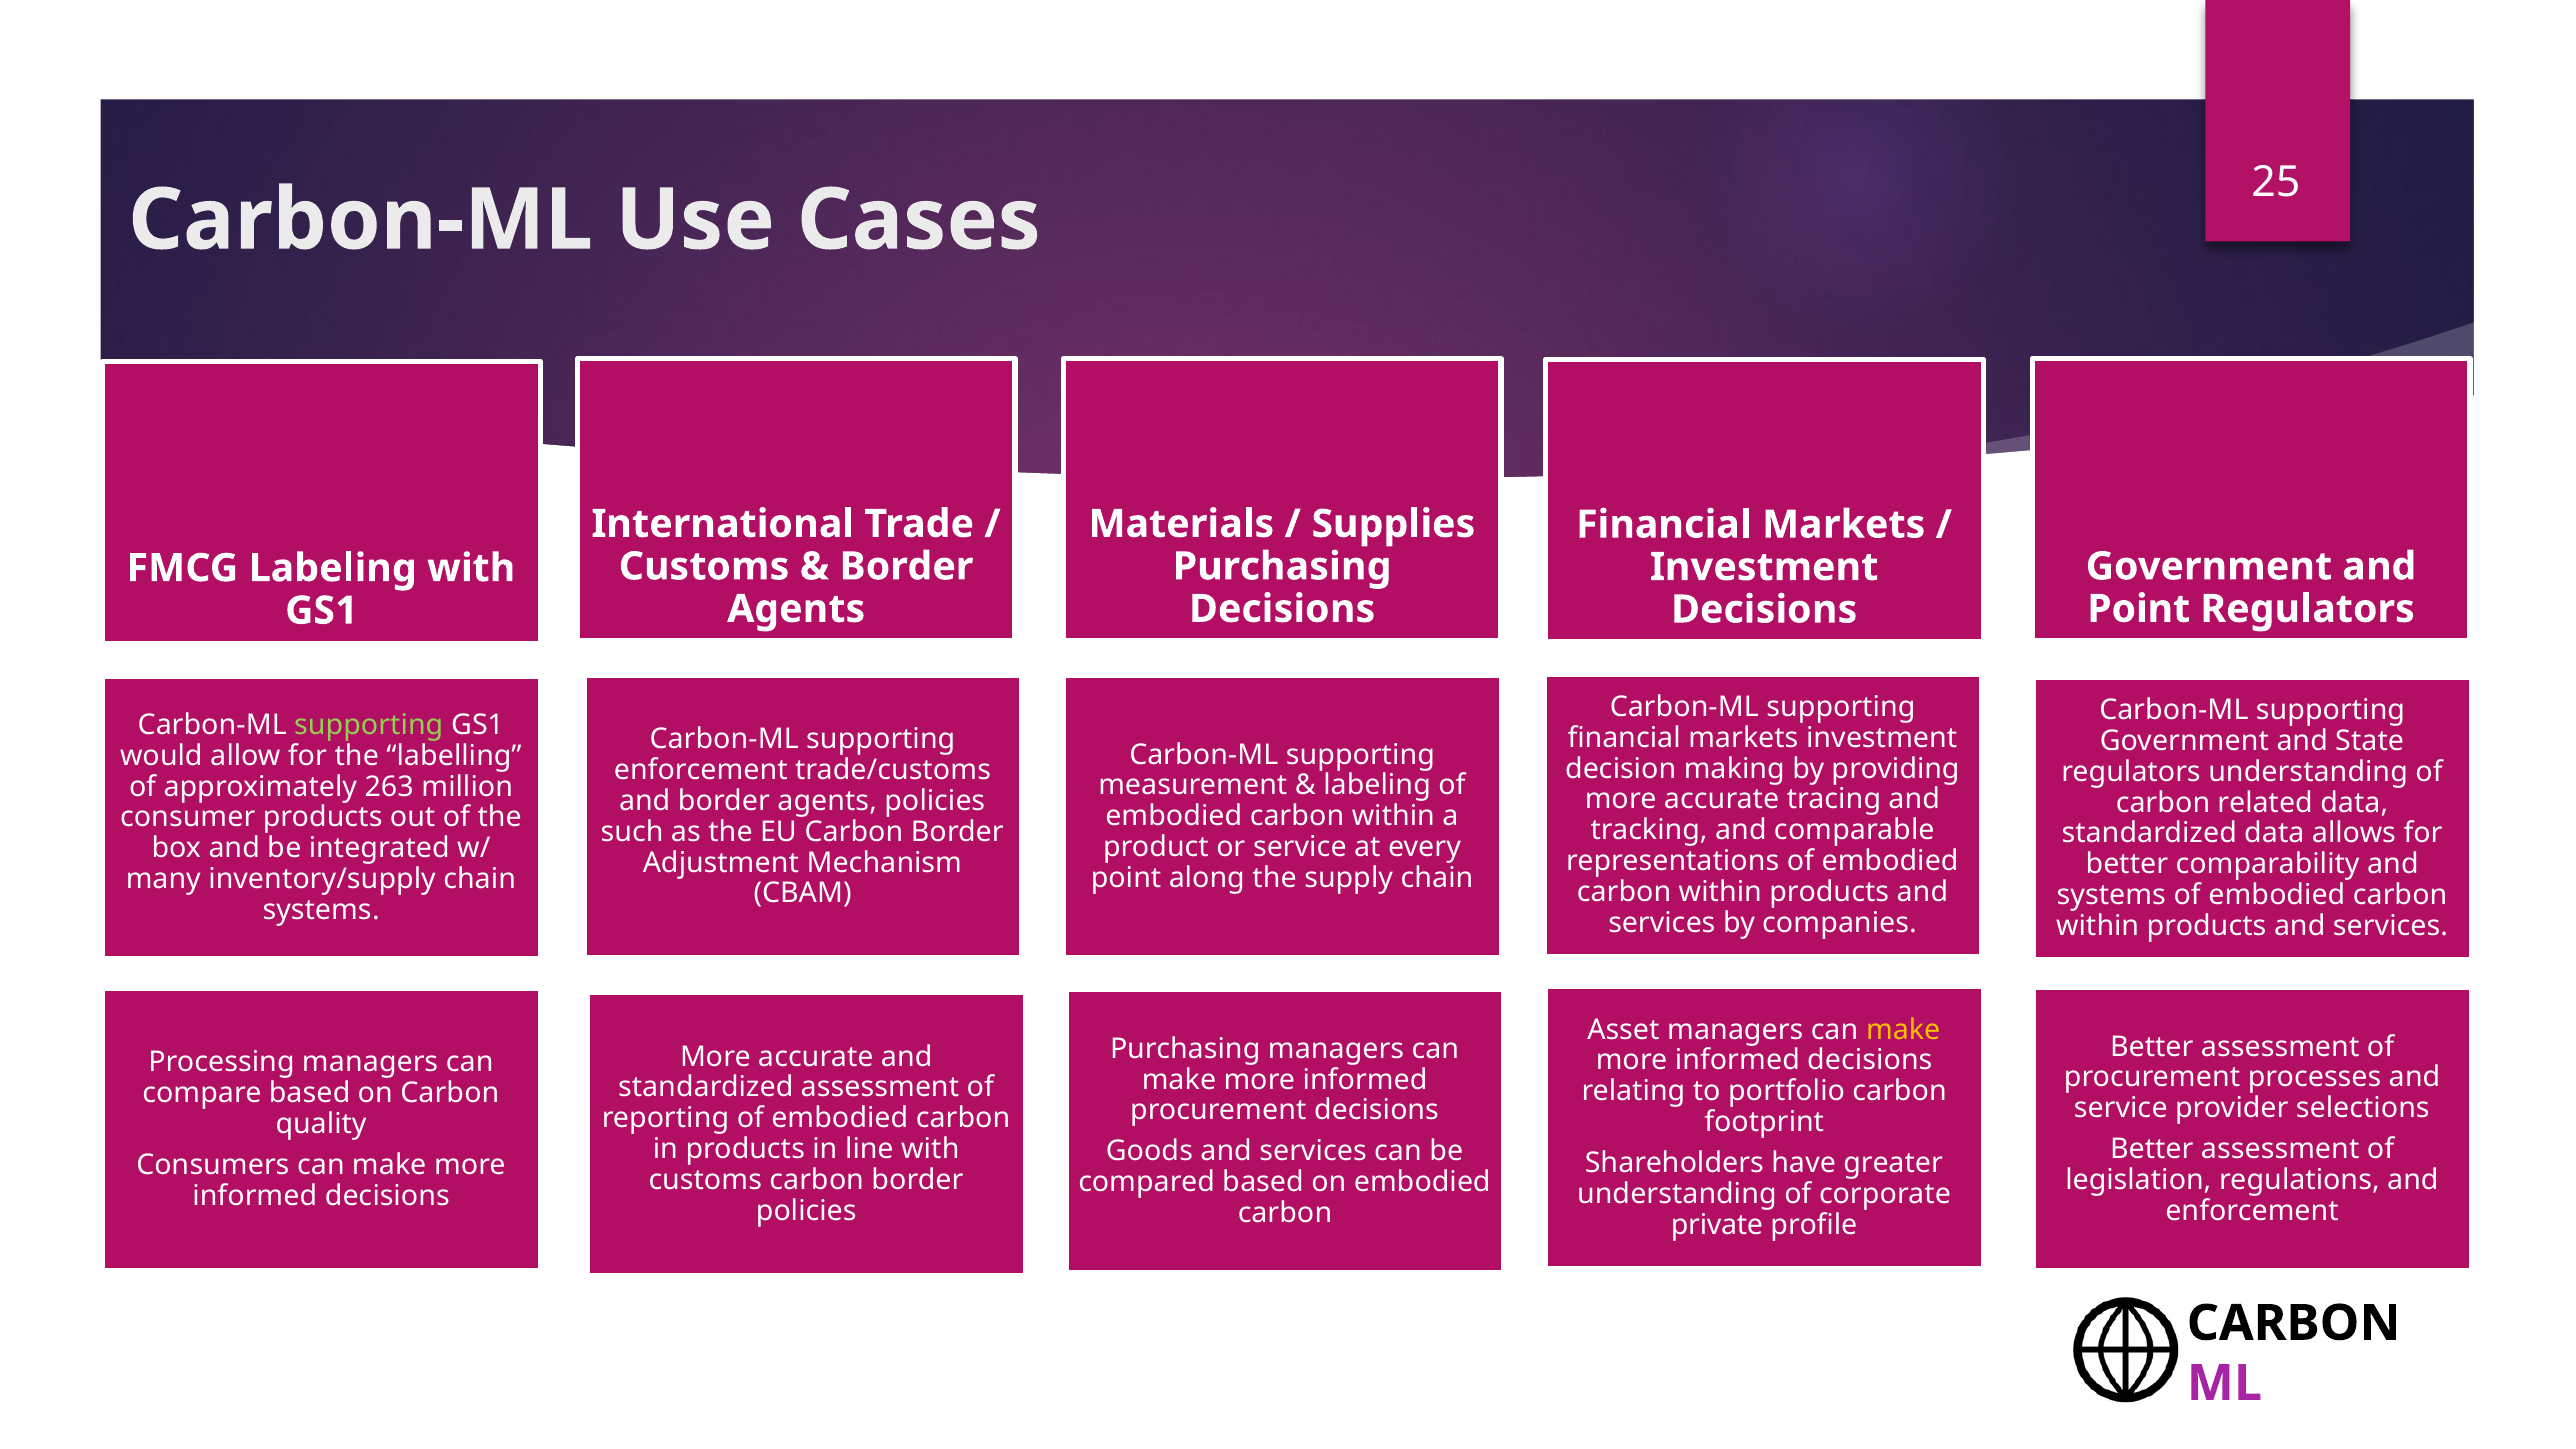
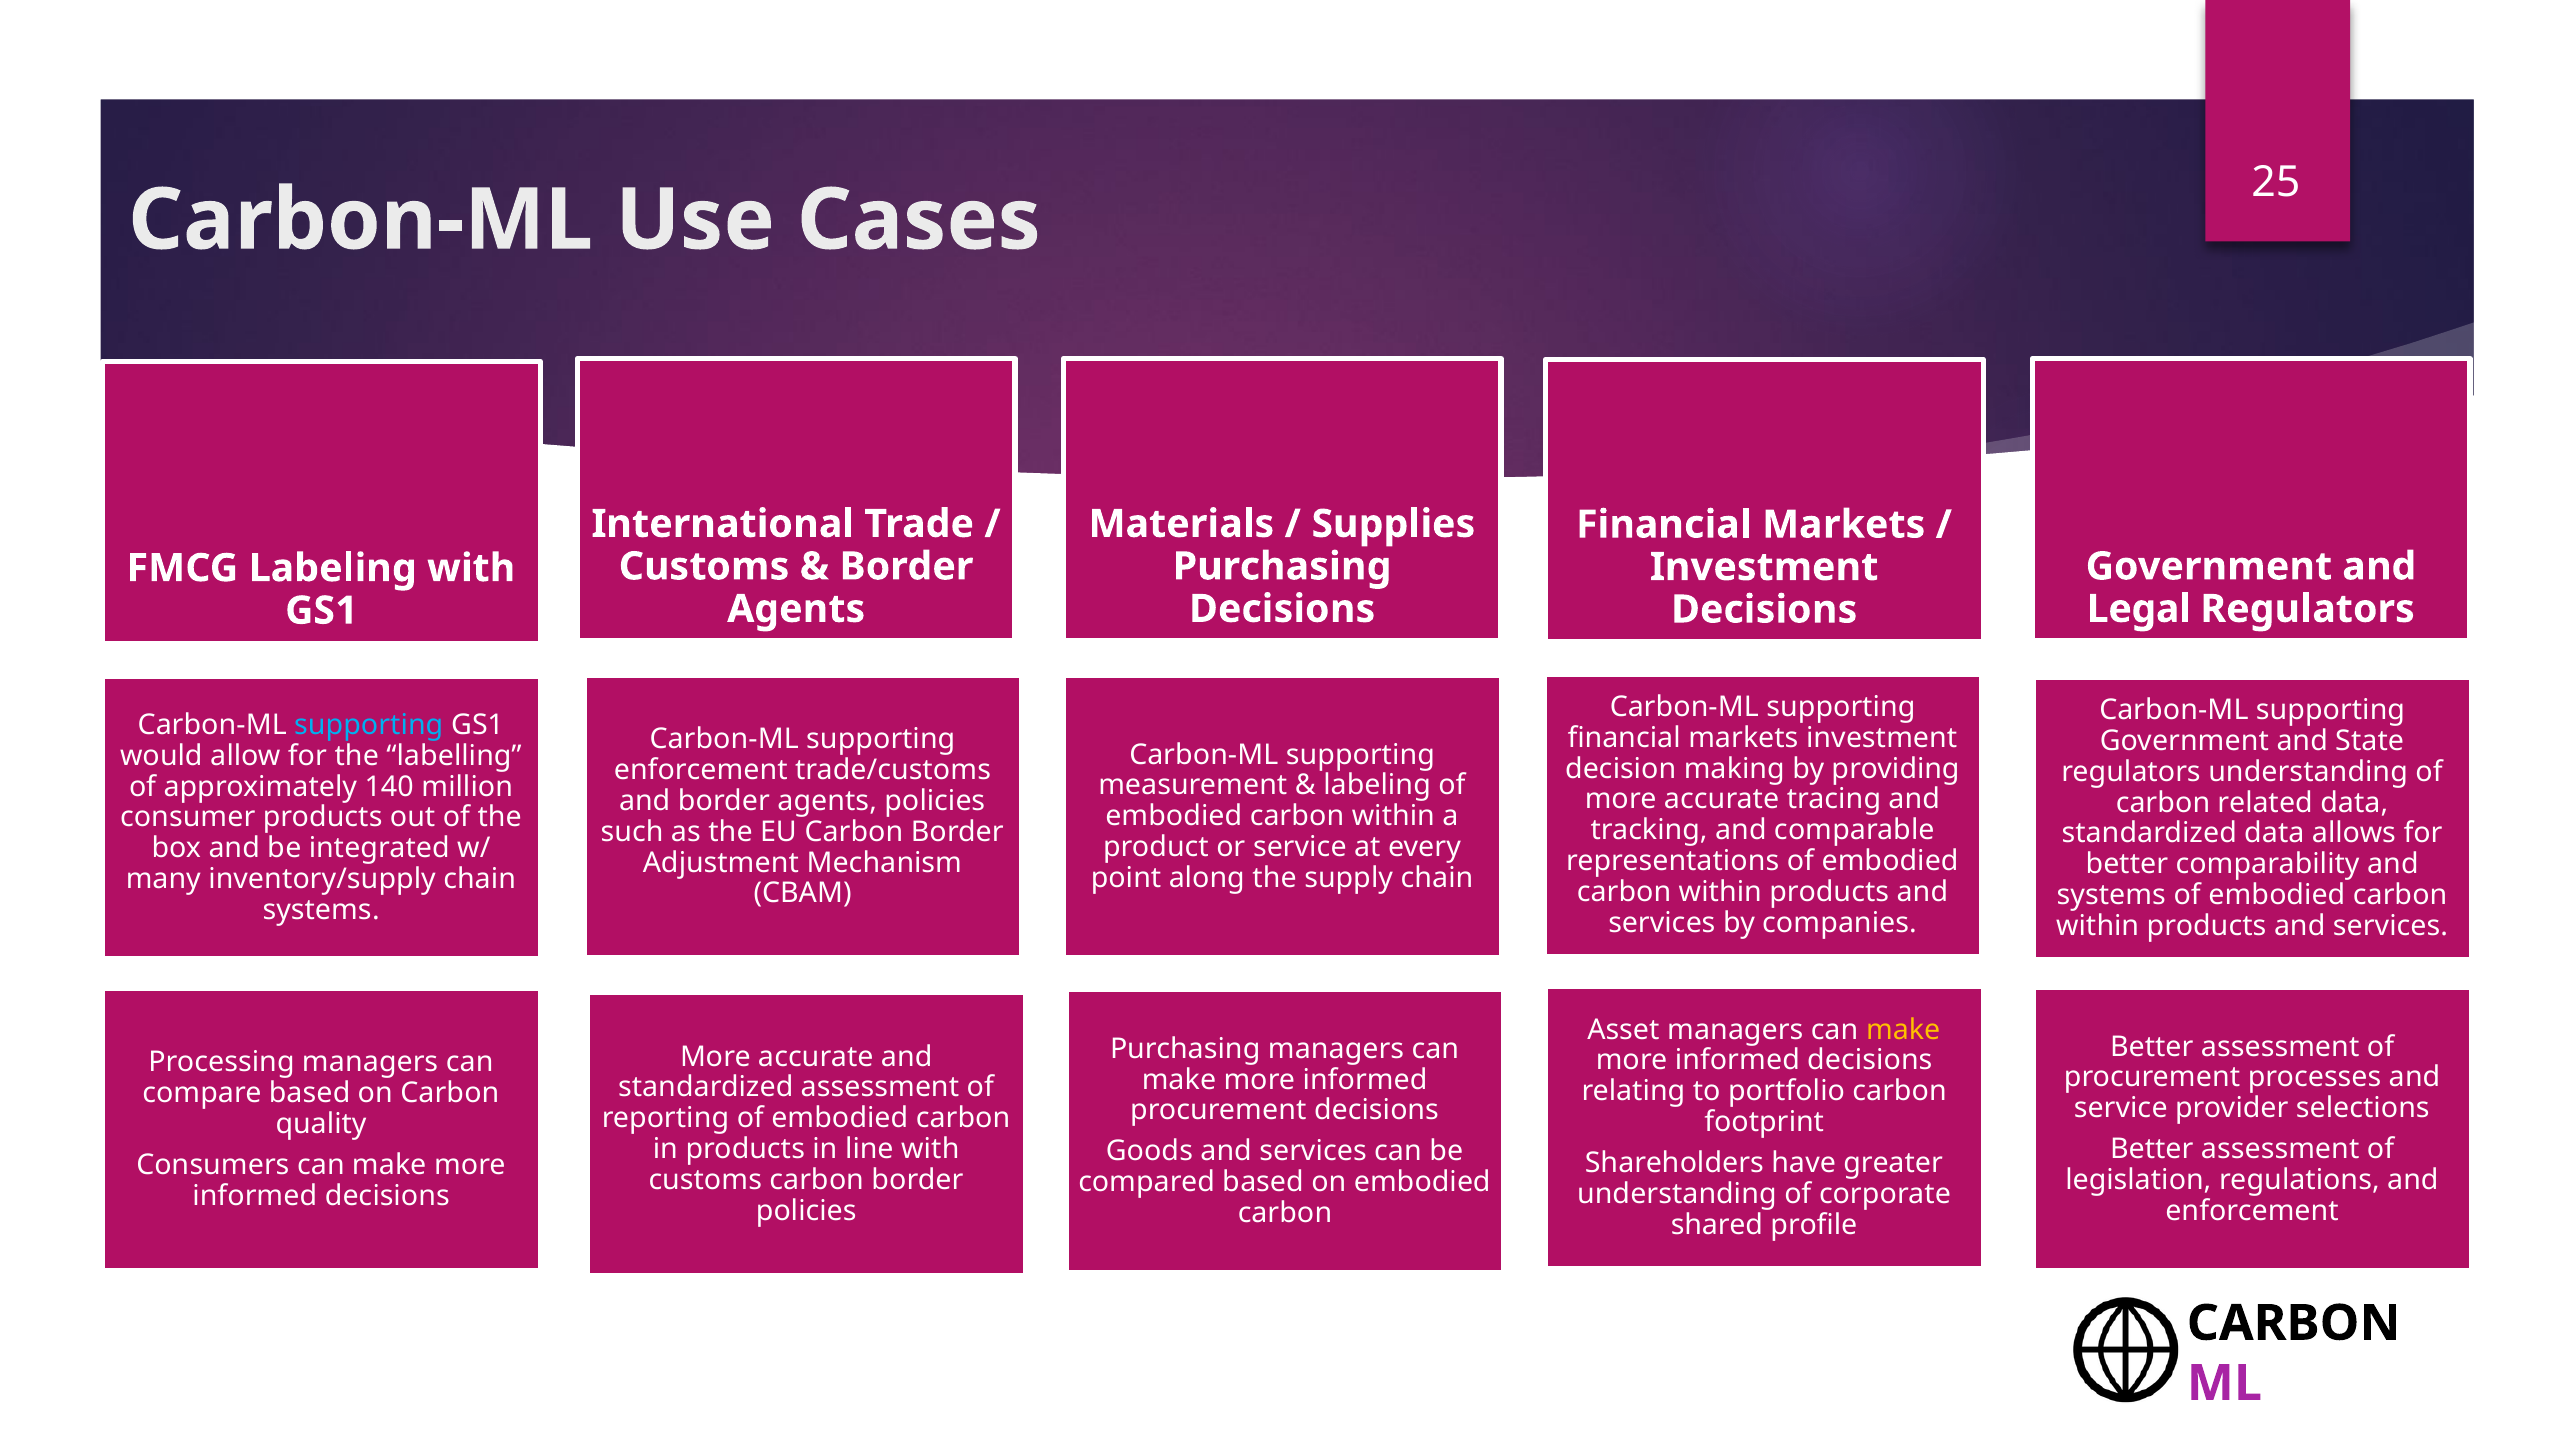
Point at (2139, 609): Point -> Legal
supporting at (369, 725) colour: light green -> light blue
263: 263 -> 140
private: private -> shared
